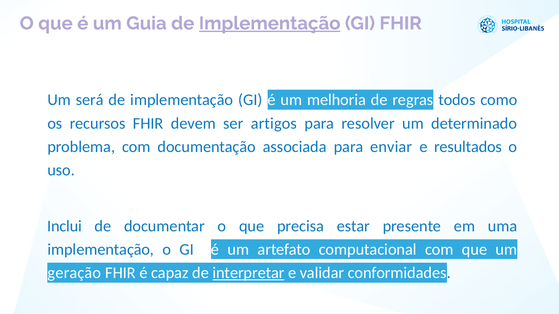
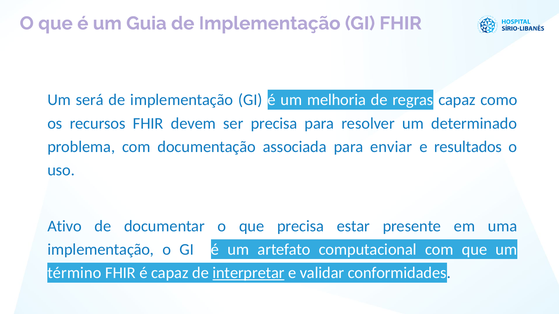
Implementação at (270, 23) underline: present -> none
regras todos: todos -> capaz
ser artigos: artigos -> precisa
Inclui: Inclui -> Ativo
geração: geração -> término
